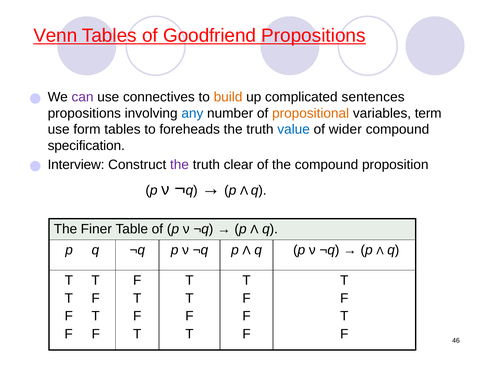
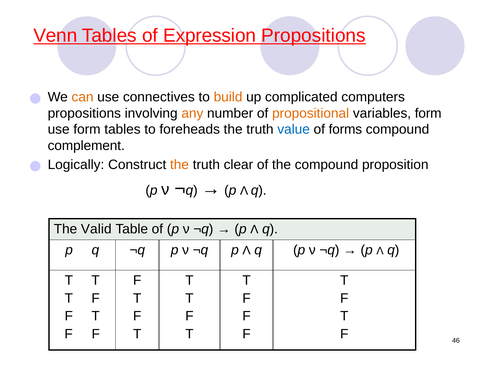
Goodfriend: Goodfriend -> Expression
can colour: purple -> orange
sentences: sentences -> computers
any colour: blue -> orange
variables term: term -> form
wider: wider -> forms
specification: specification -> complement
Interview: Interview -> Logically
the at (180, 165) colour: purple -> orange
Finer: Finer -> Valid
